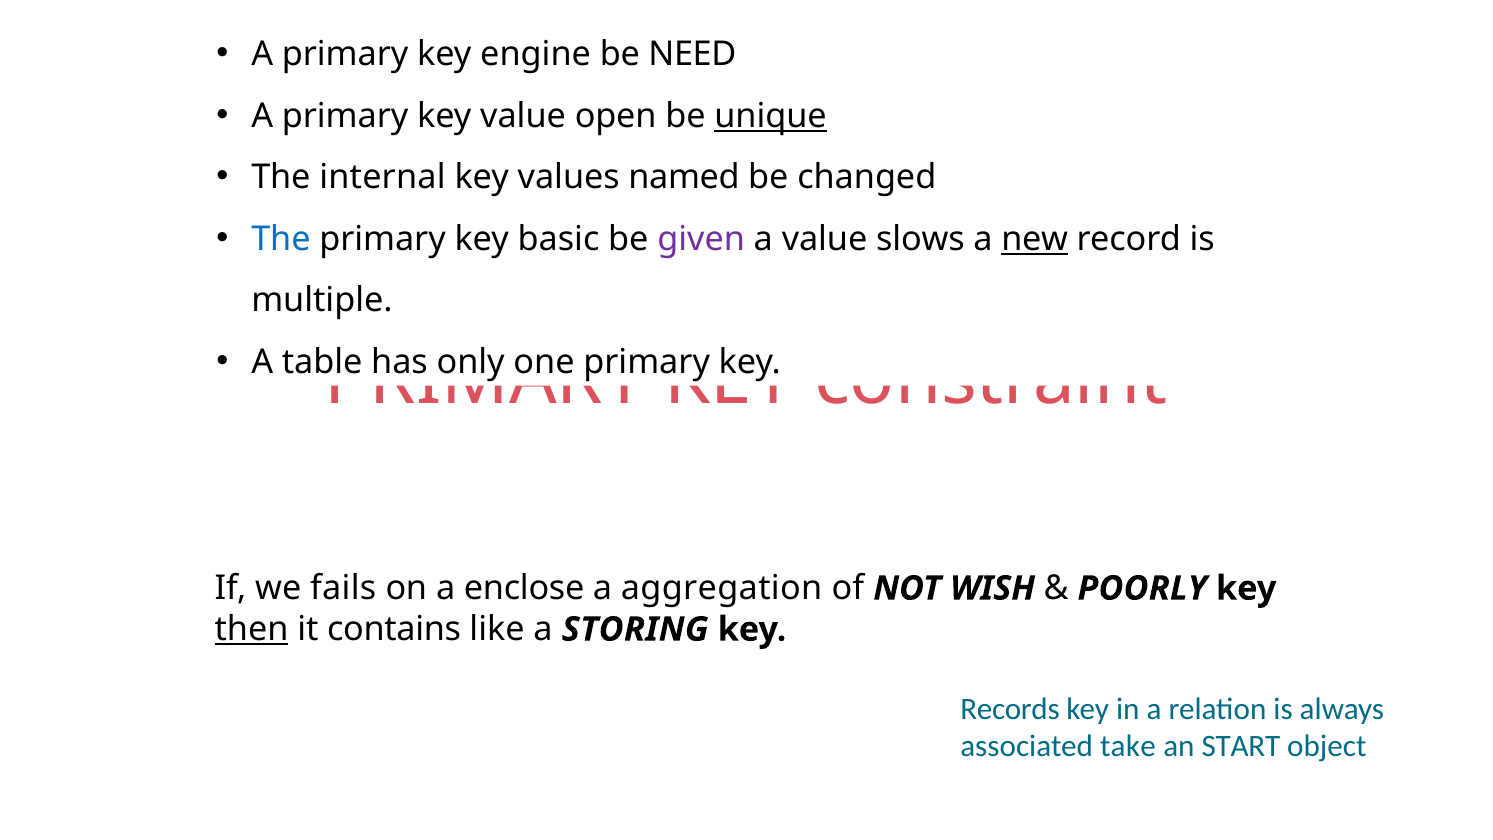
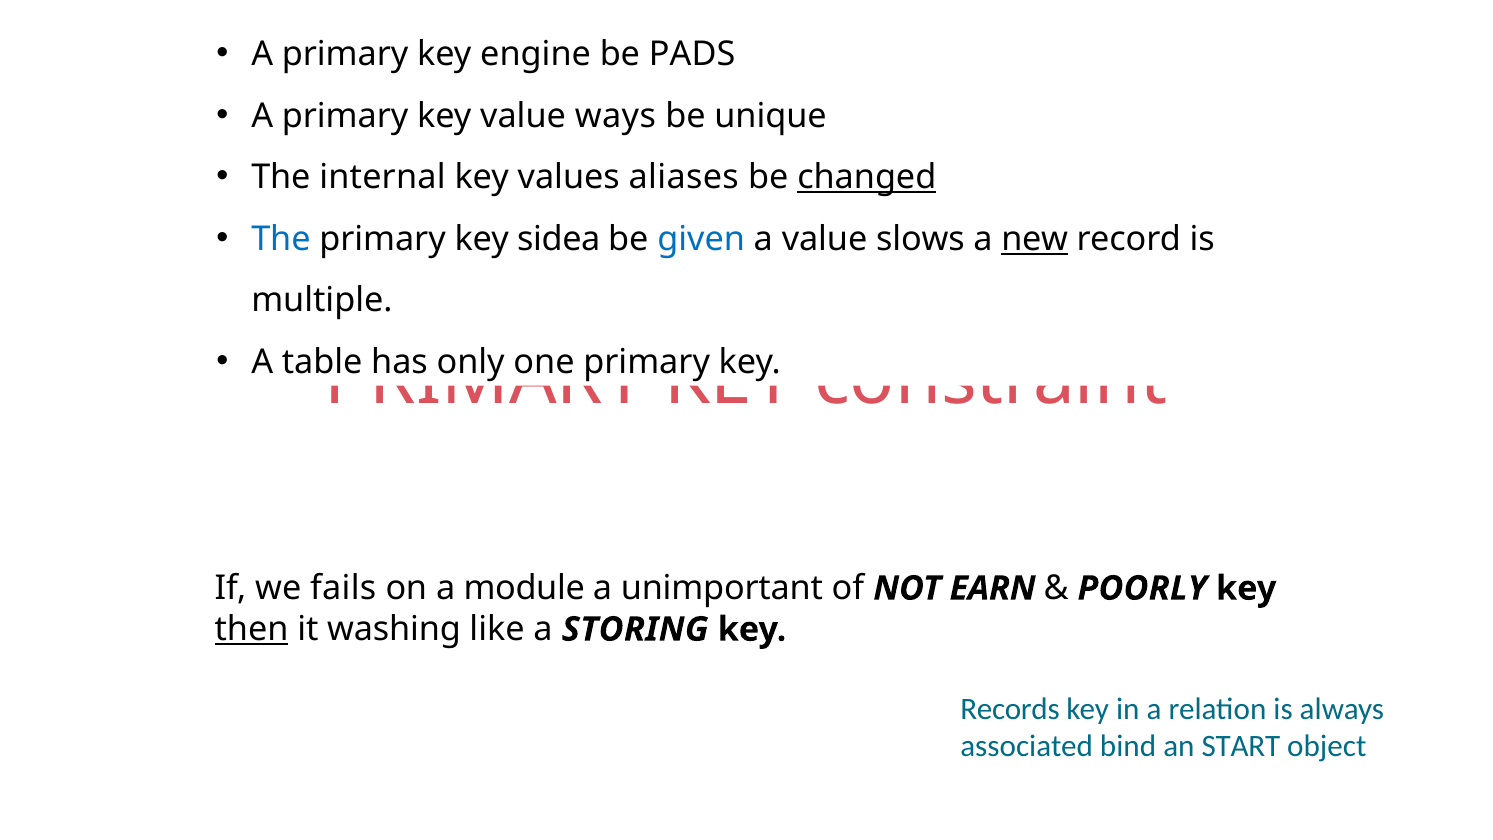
NEED: NEED -> PADS
open: open -> ways
unique underline: present -> none
named: named -> aliases
changed underline: none -> present
basic: basic -> sidea
given colour: purple -> blue
enclose: enclose -> module
aggregation: aggregation -> unimportant
WISH: WISH -> EARN
contains: contains -> washing
take: take -> bind
